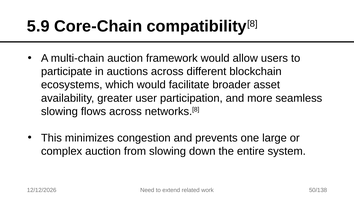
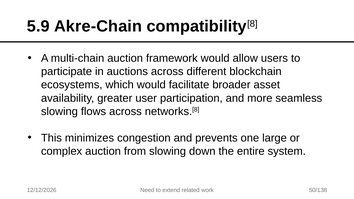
Core-Chain: Core-Chain -> Akre-Chain
